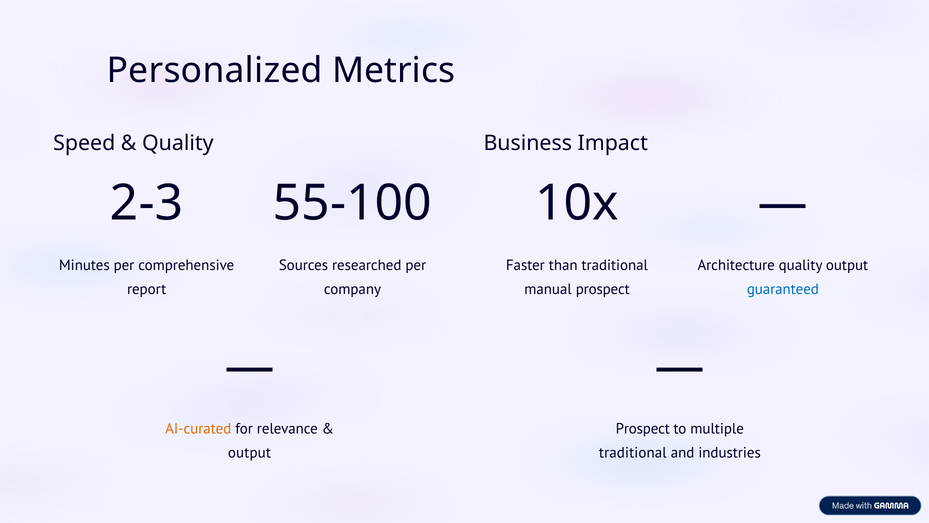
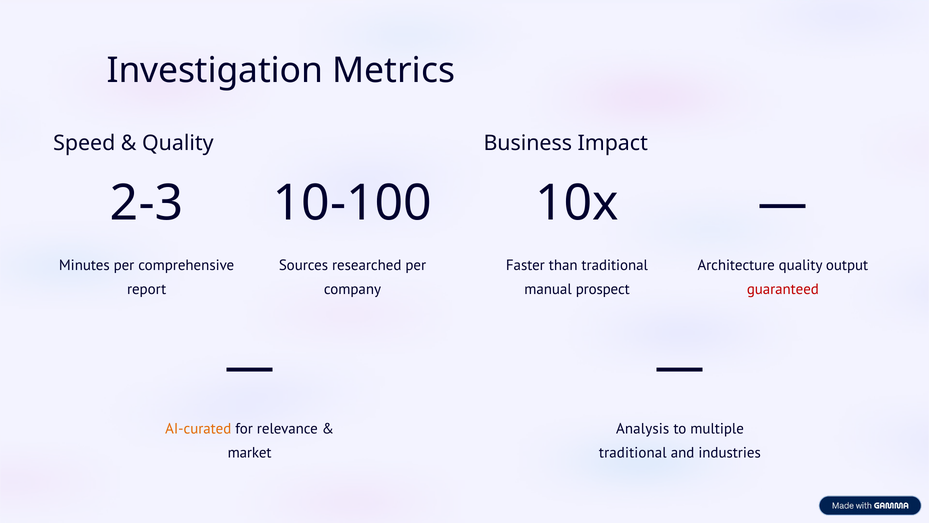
Personalized: Personalized -> Investigation
55-100: 55-100 -> 10-100
guaranteed colour: blue -> red
Prospect at (643, 428): Prospect -> Analysis
output at (249, 452): output -> market
